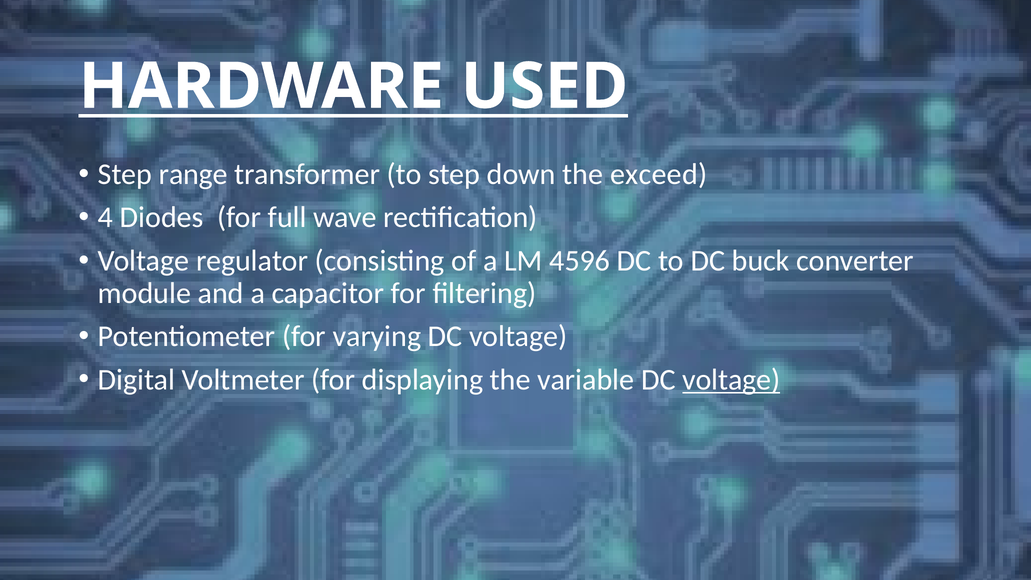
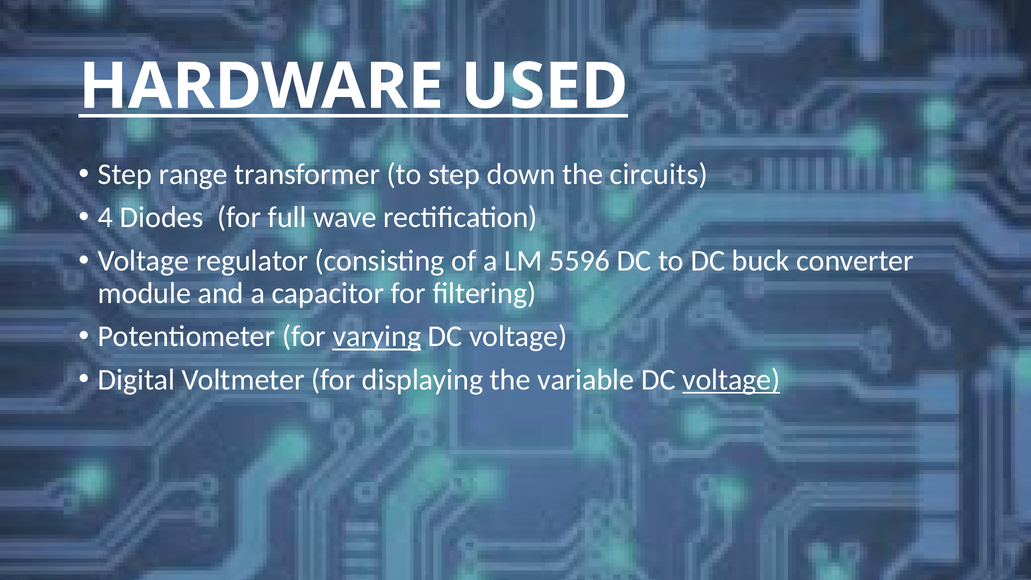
exceed: exceed -> circuits
4596: 4596 -> 5596
varying underline: none -> present
